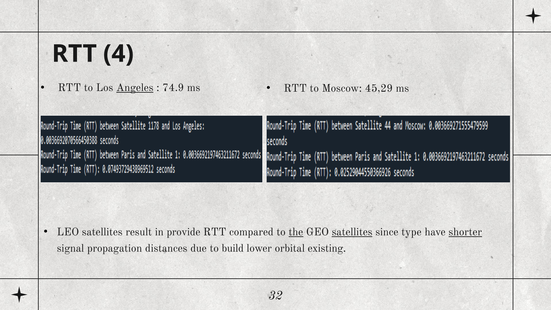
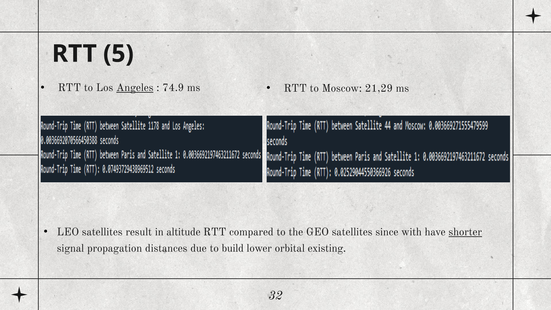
4: 4 -> 5
45,29: 45,29 -> 21,29
provide: provide -> altitude
the underline: present -> none
satellites at (352, 232) underline: present -> none
type: type -> with
